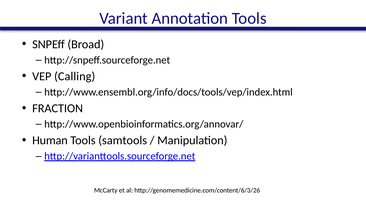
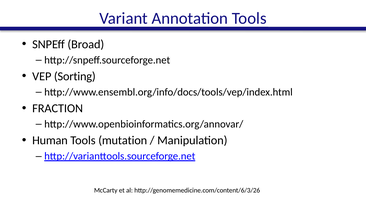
Calling: Calling -> Sorting
samtools: samtools -> mutation
